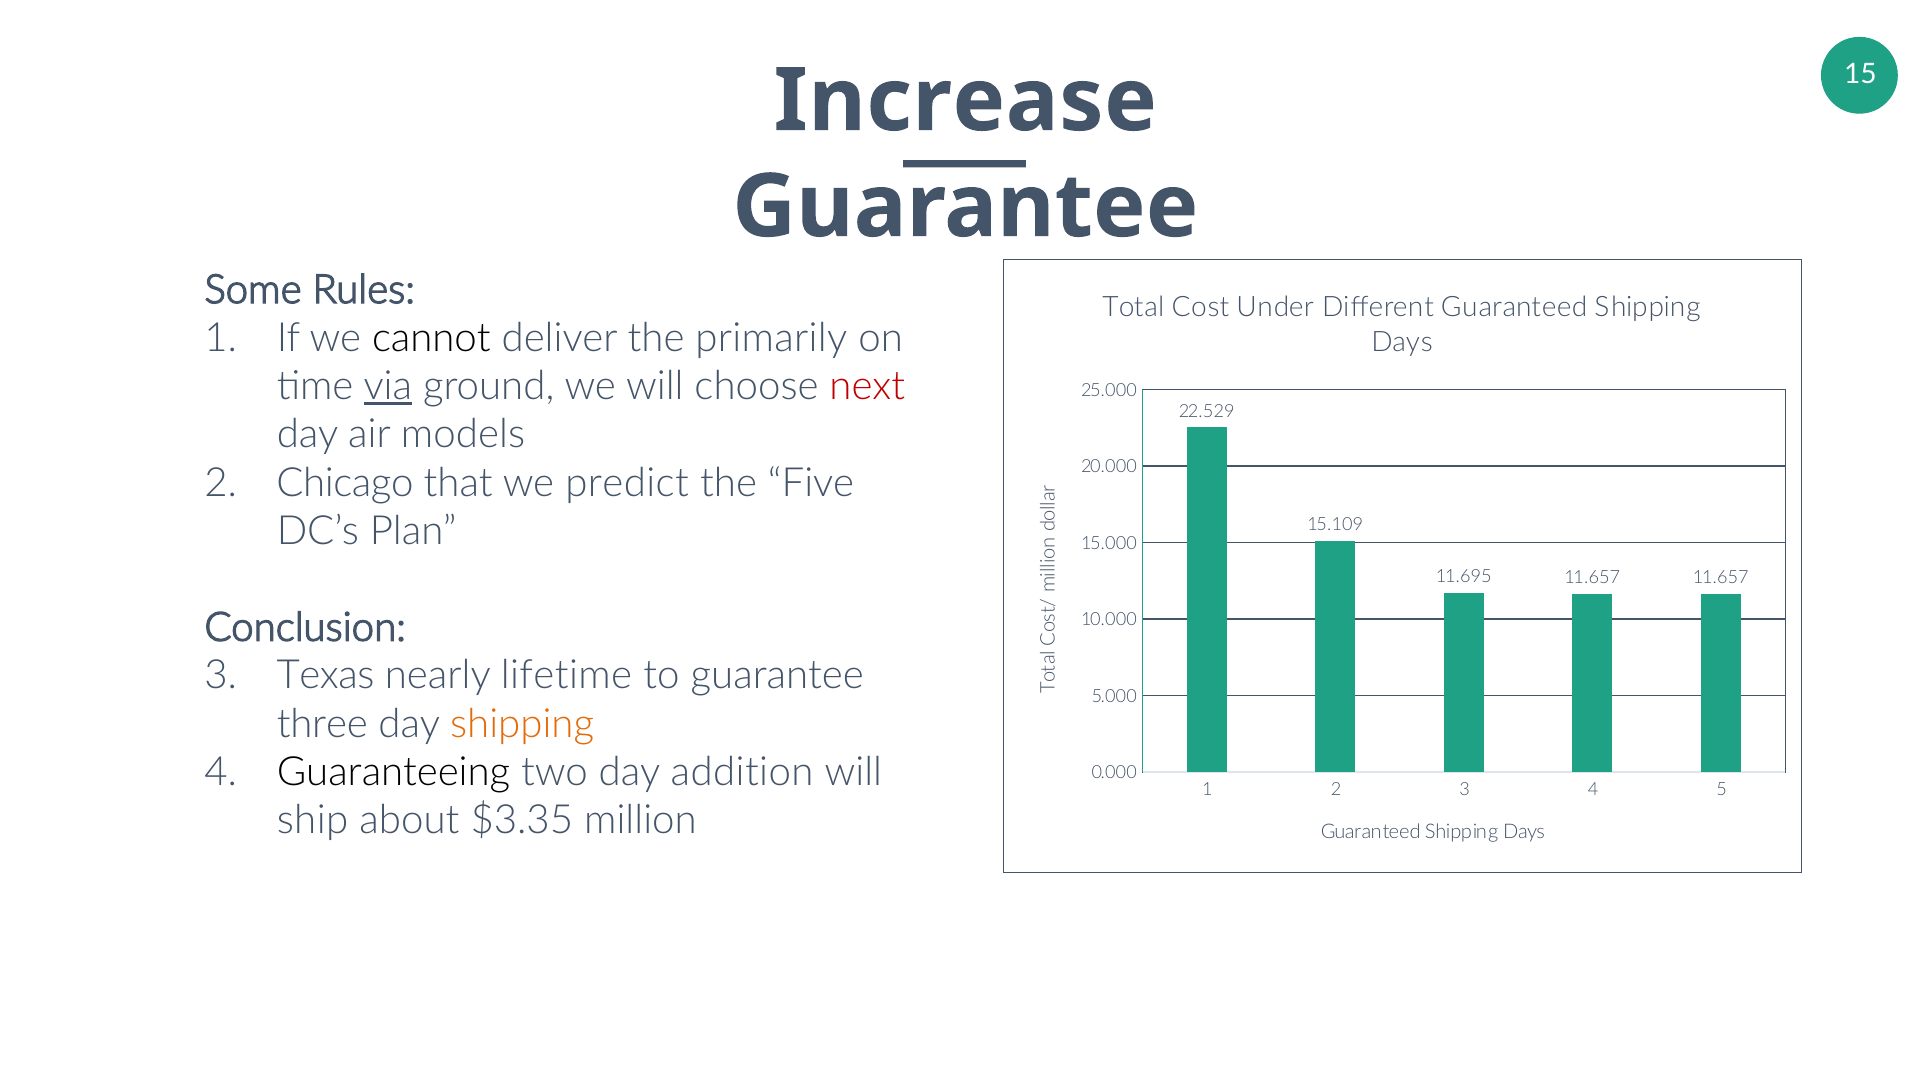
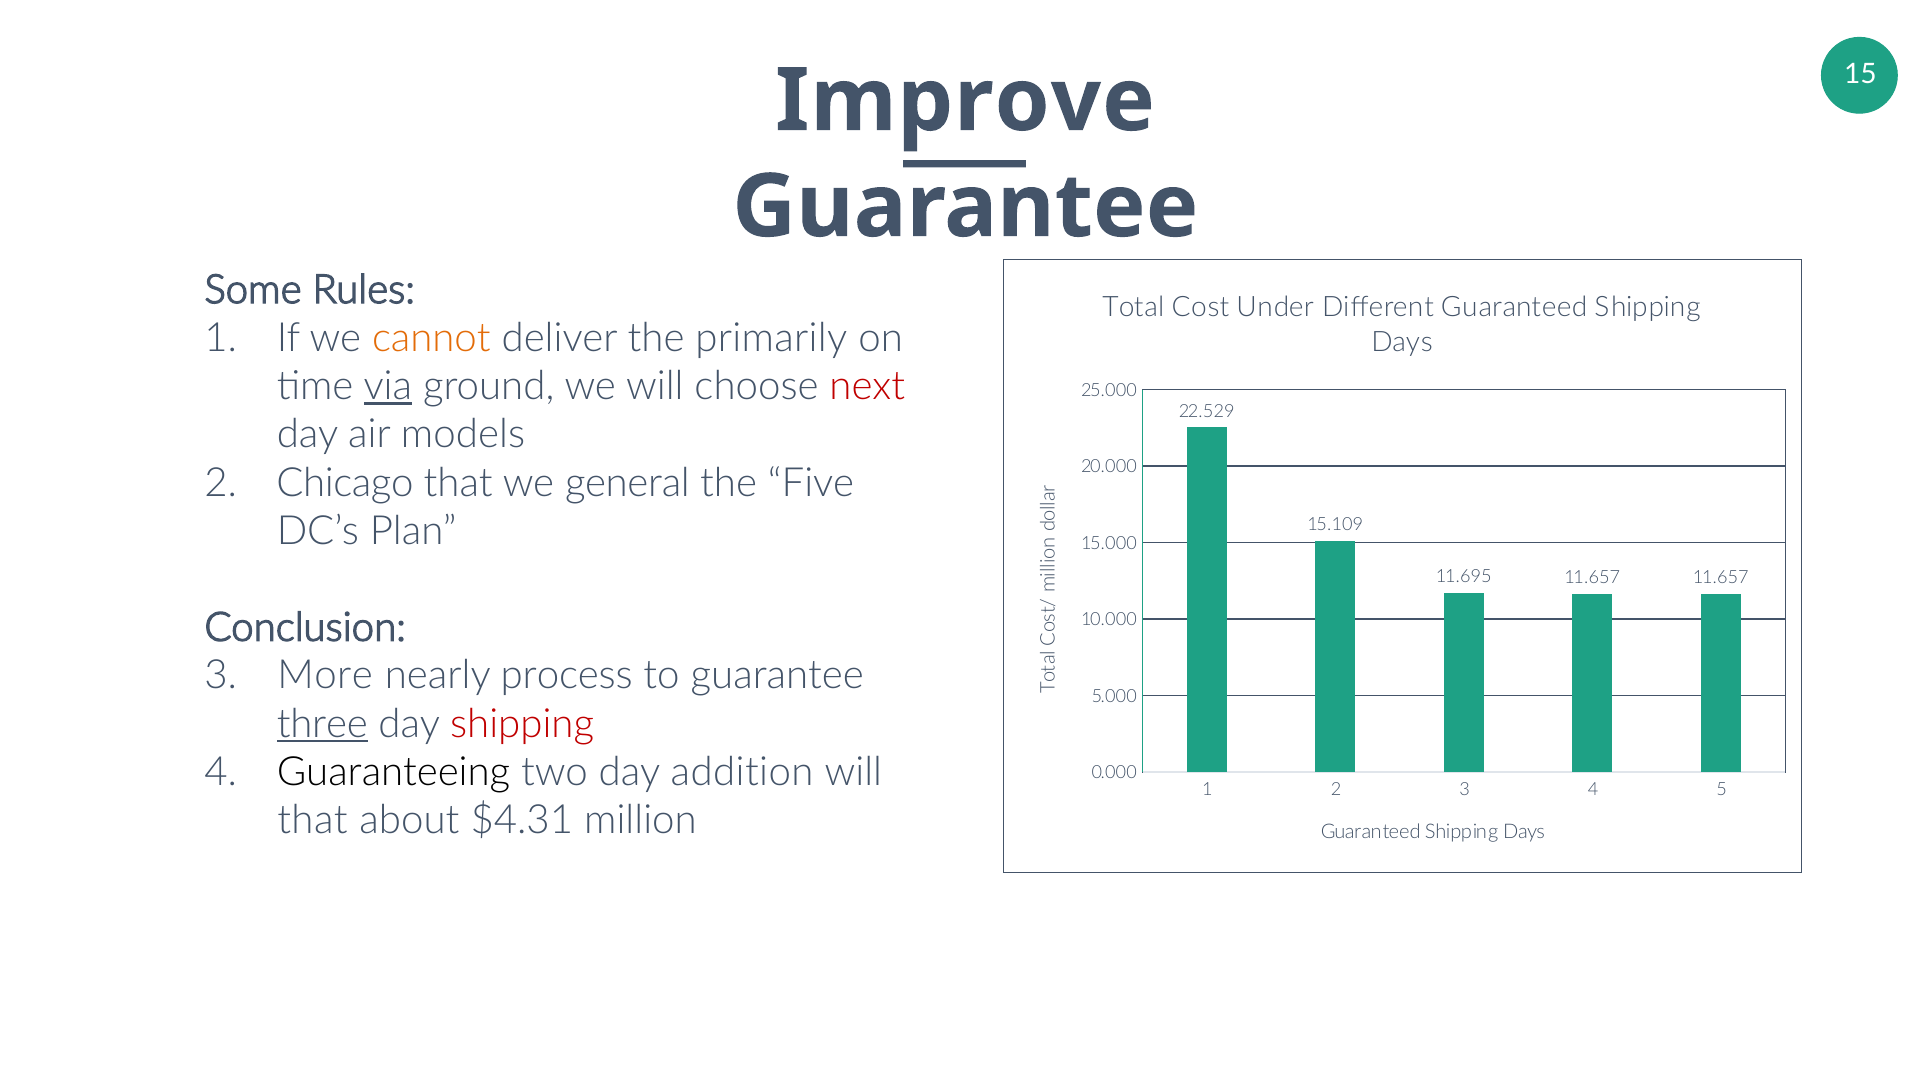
Increase: Increase -> Improve
cannot colour: black -> orange
predict: predict -> general
Texas: Texas -> More
lifetime: lifetime -> process
three underline: none -> present
shipping at (522, 724) colour: orange -> red
ship at (312, 820): ship -> that
$3.35: $3.35 -> $4.31
